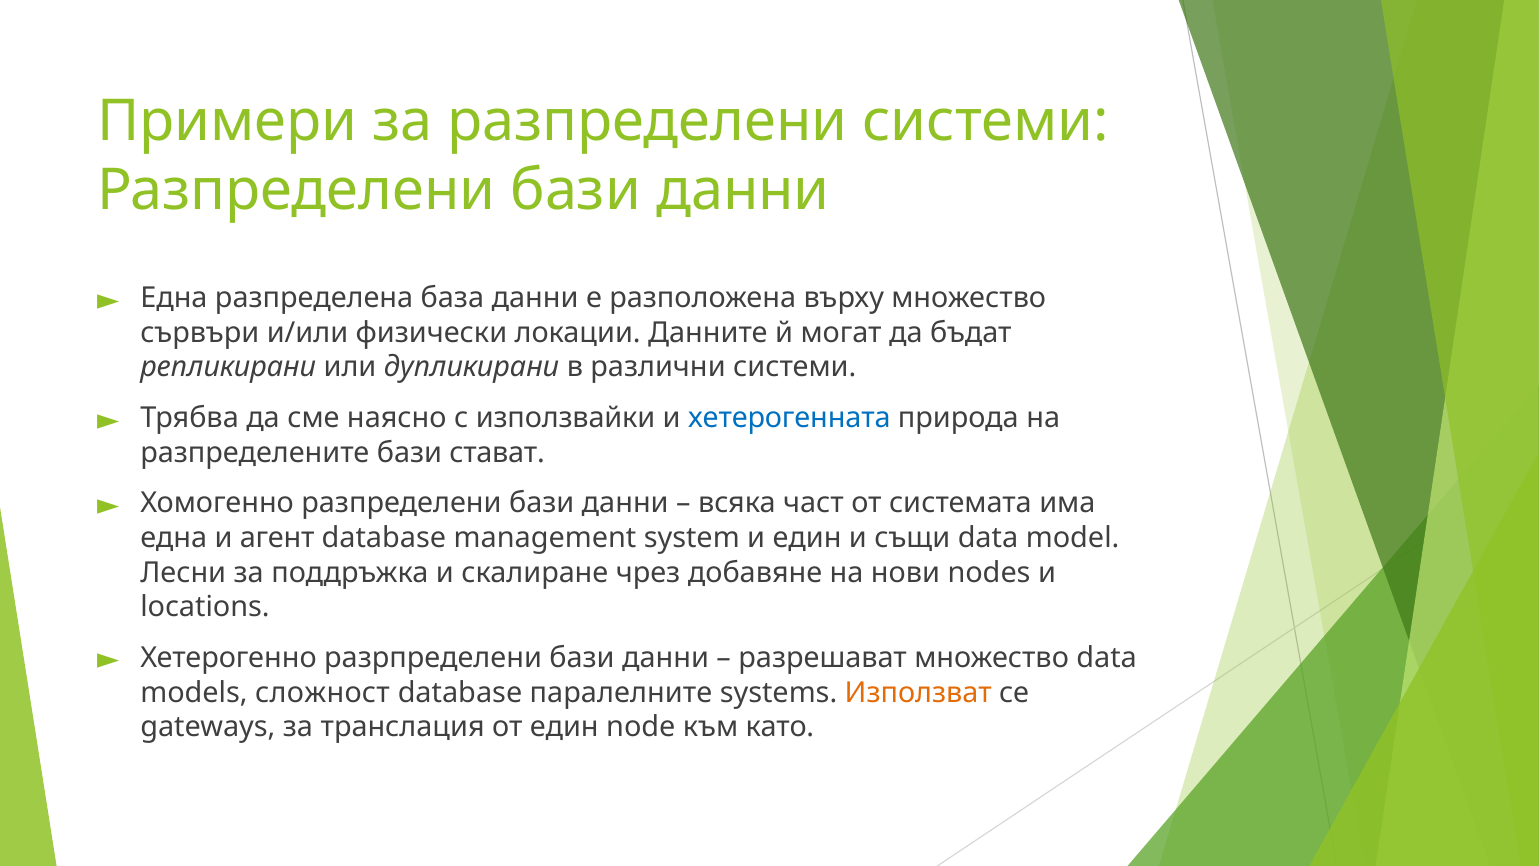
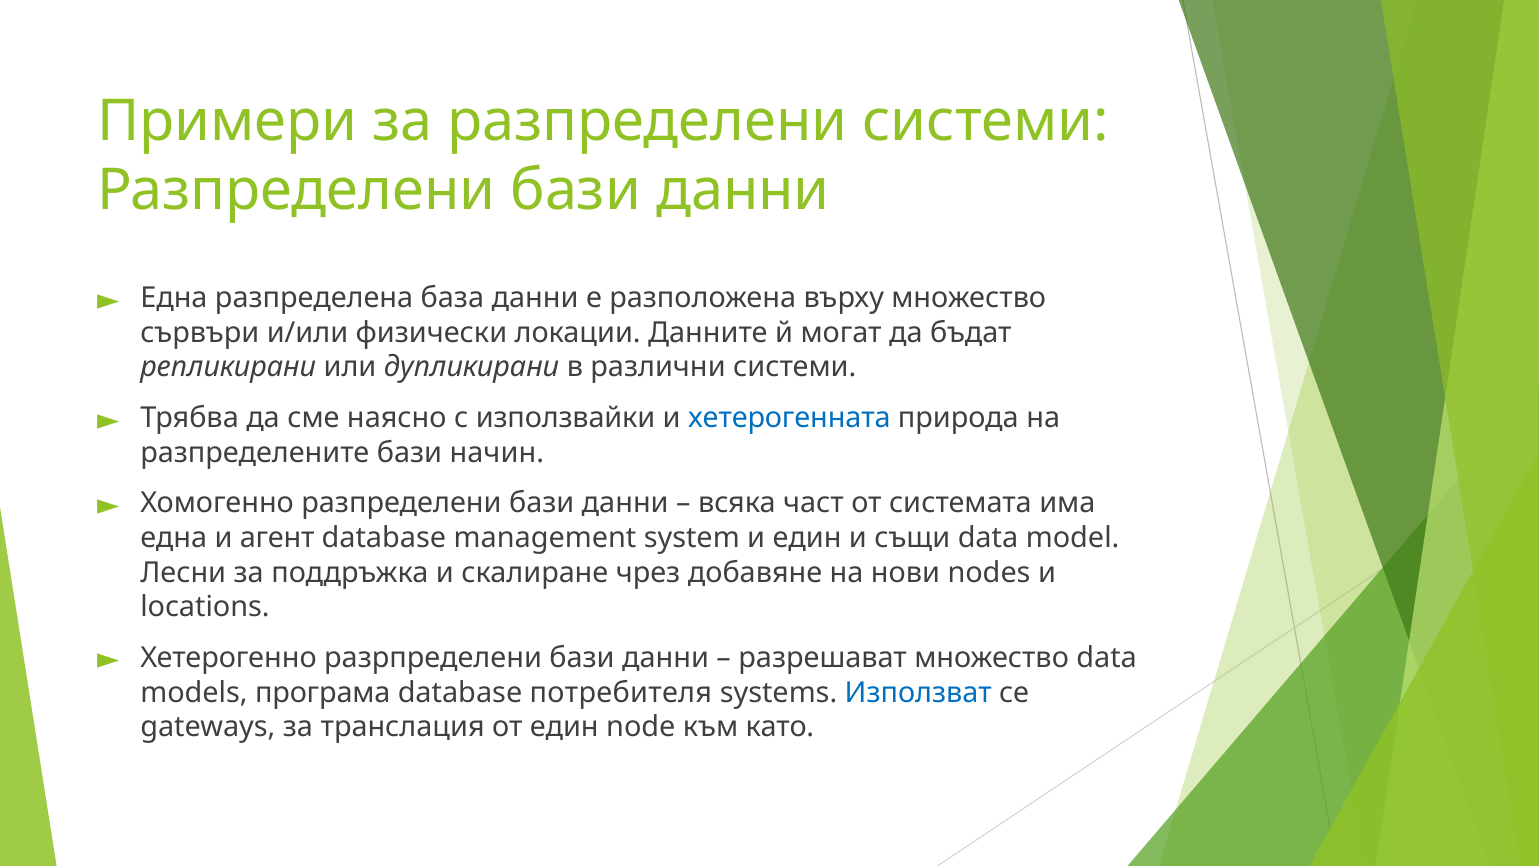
стават: стават -> начин
сложност: сложност -> програма
паралелните: паралелните -> потребителя
Използват colour: orange -> blue
